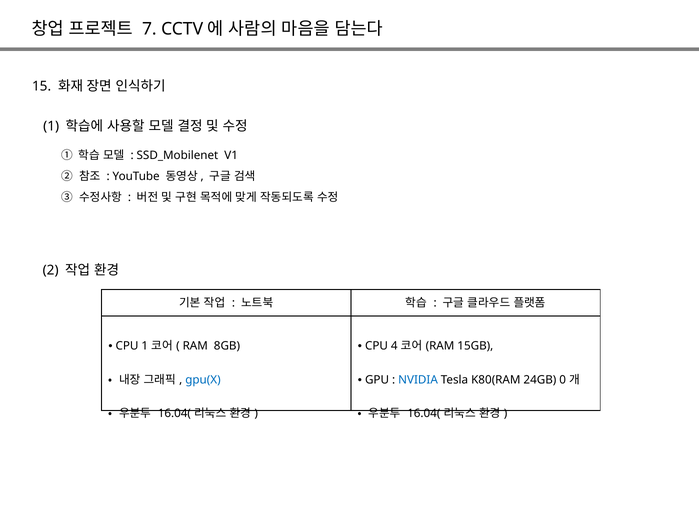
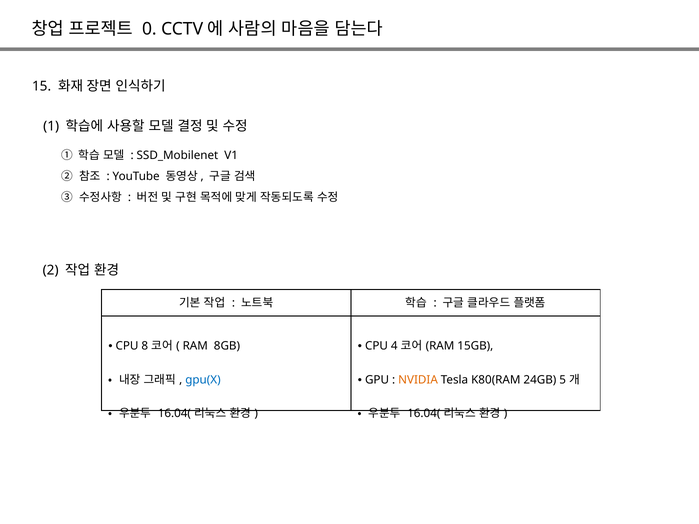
7: 7 -> 0
CPU 1: 1 -> 8
NVIDIA colour: blue -> orange
0: 0 -> 5
